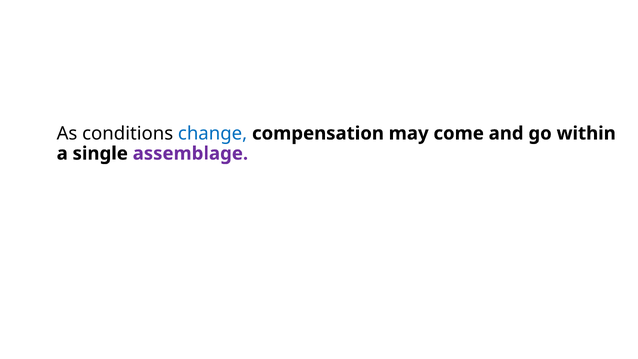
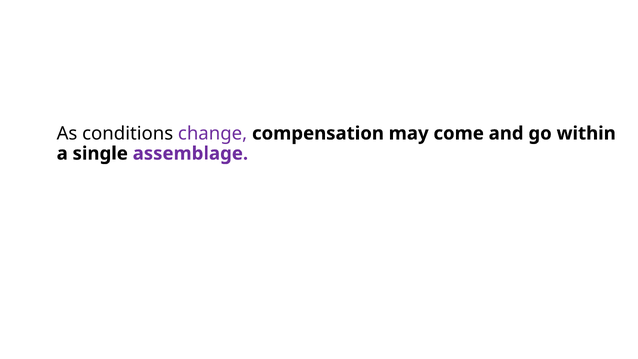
change colour: blue -> purple
